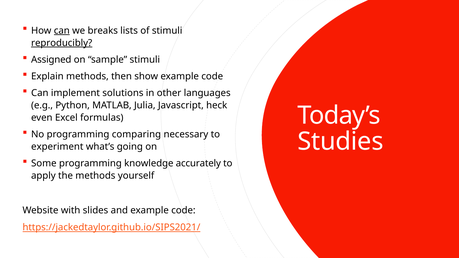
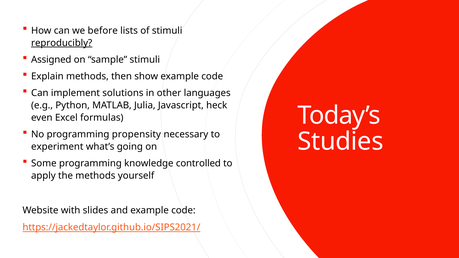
can at (62, 31) underline: present -> none
breaks: breaks -> before
comparing: comparing -> propensity
accurately: accurately -> controlled
